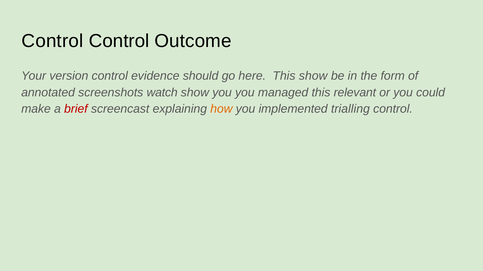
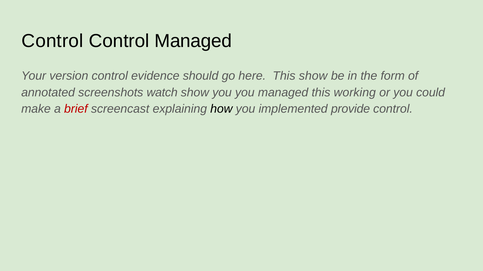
Control Outcome: Outcome -> Managed
relevant: relevant -> working
how colour: orange -> black
trialling: trialling -> provide
